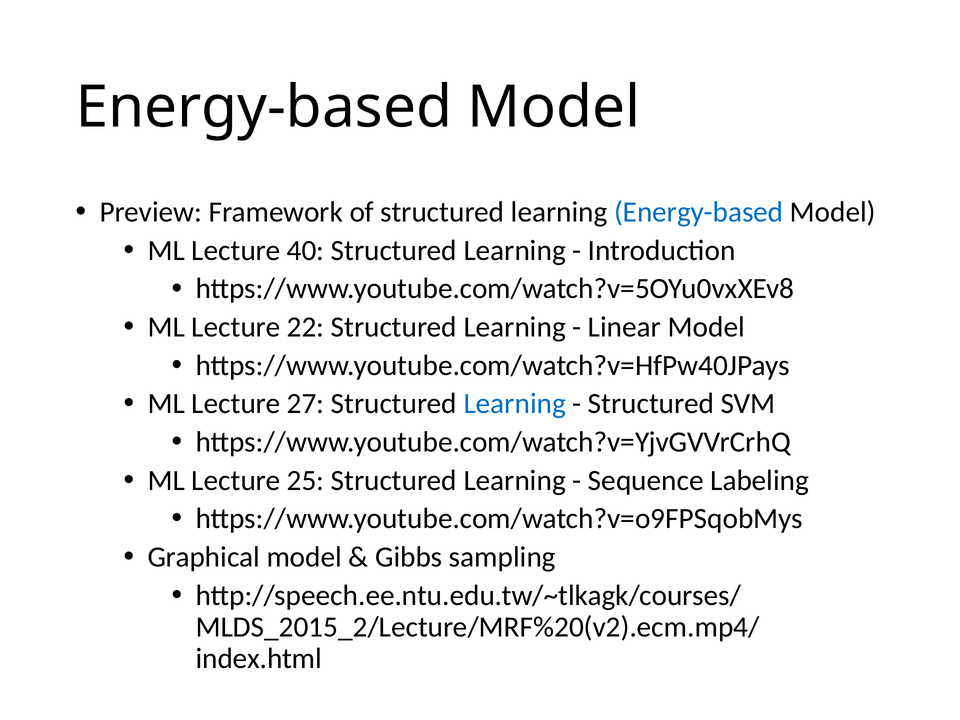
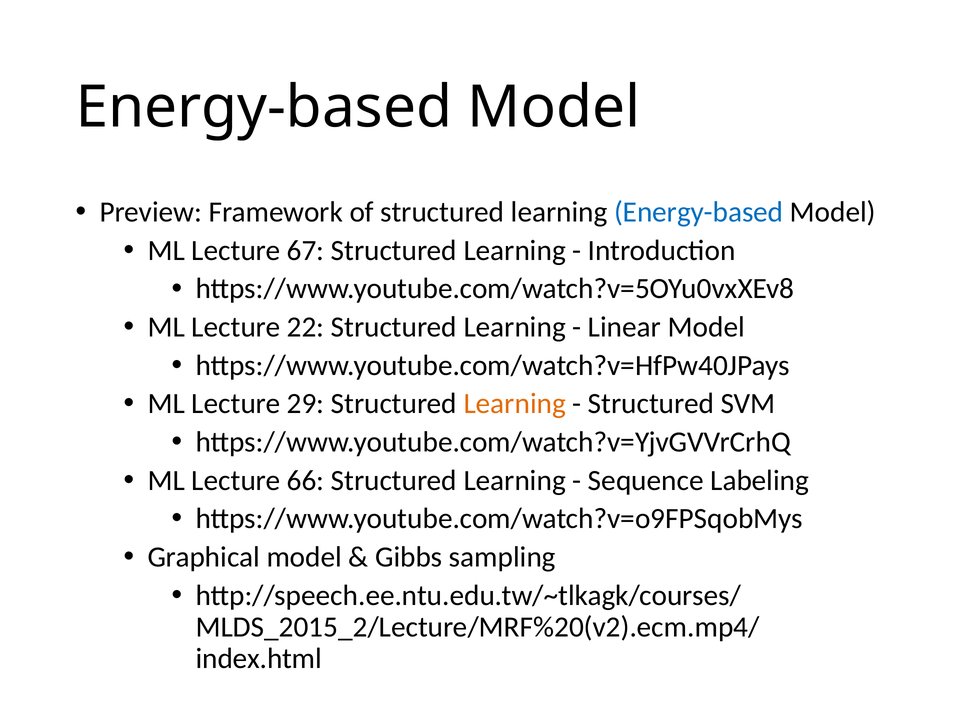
40: 40 -> 67
27: 27 -> 29
Learning at (515, 404) colour: blue -> orange
25: 25 -> 66
